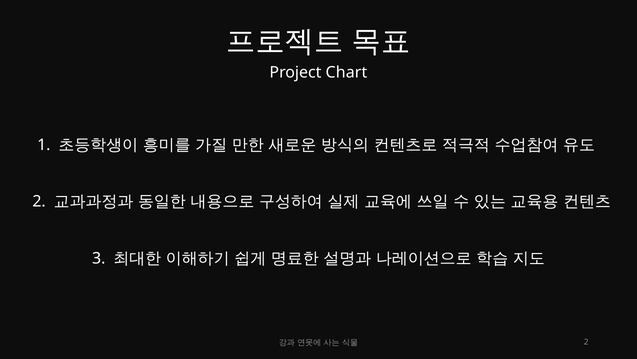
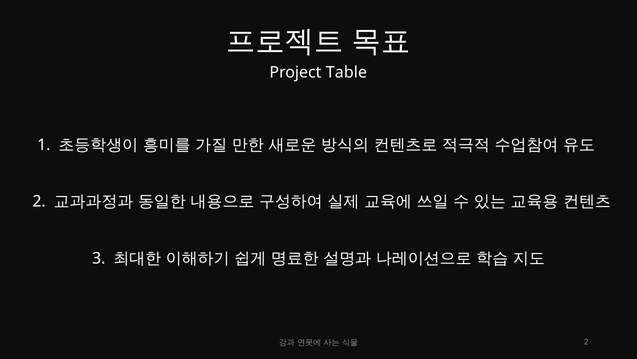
Chart: Chart -> Table
